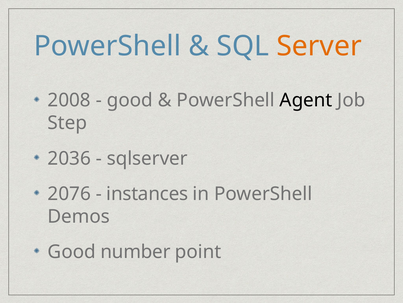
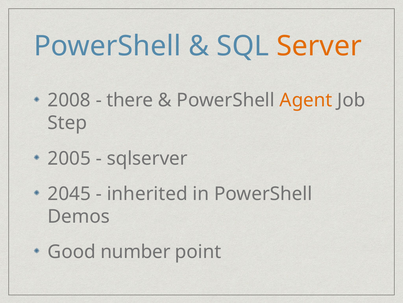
good at (130, 100): good -> there
Agent colour: black -> orange
2036: 2036 -> 2005
2076: 2076 -> 2045
instances: instances -> inherited
